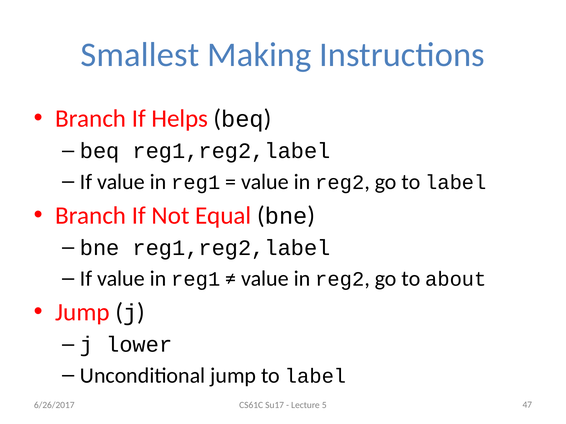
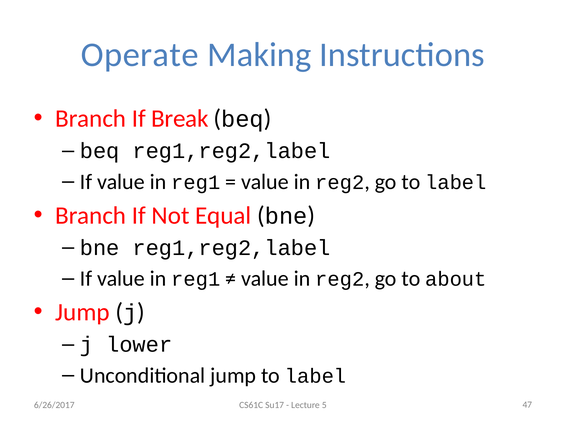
Smallest: Smallest -> Operate
Helps: Helps -> Break
